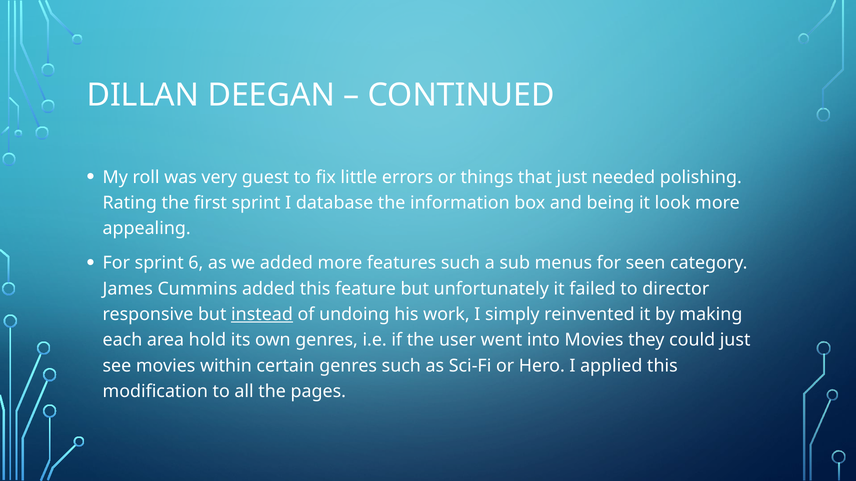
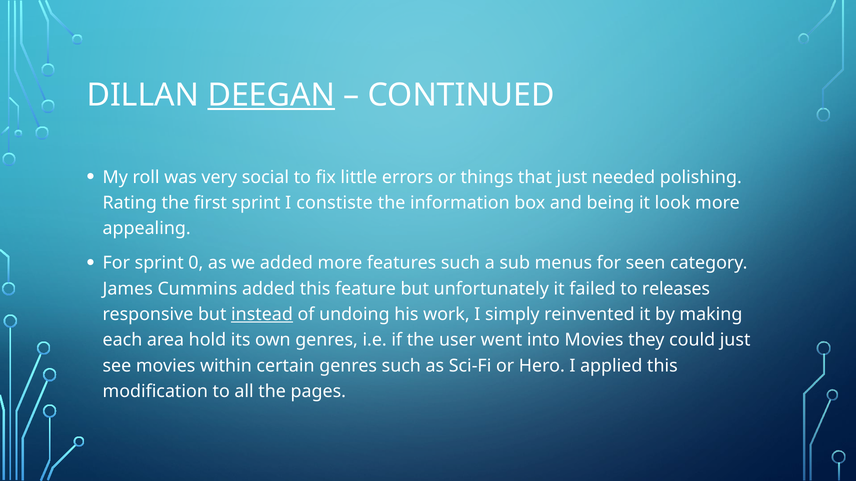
DEEGAN underline: none -> present
guest: guest -> social
database: database -> constiste
6: 6 -> 0
director: director -> releases
